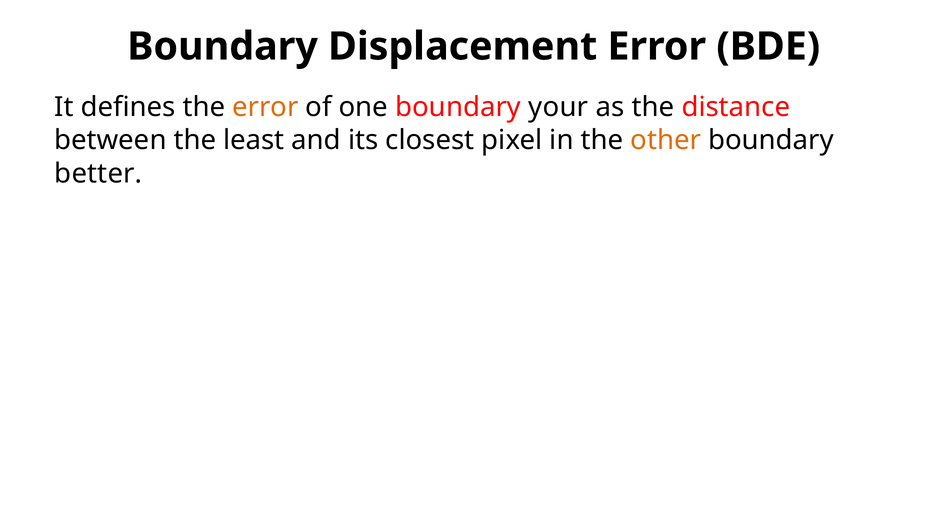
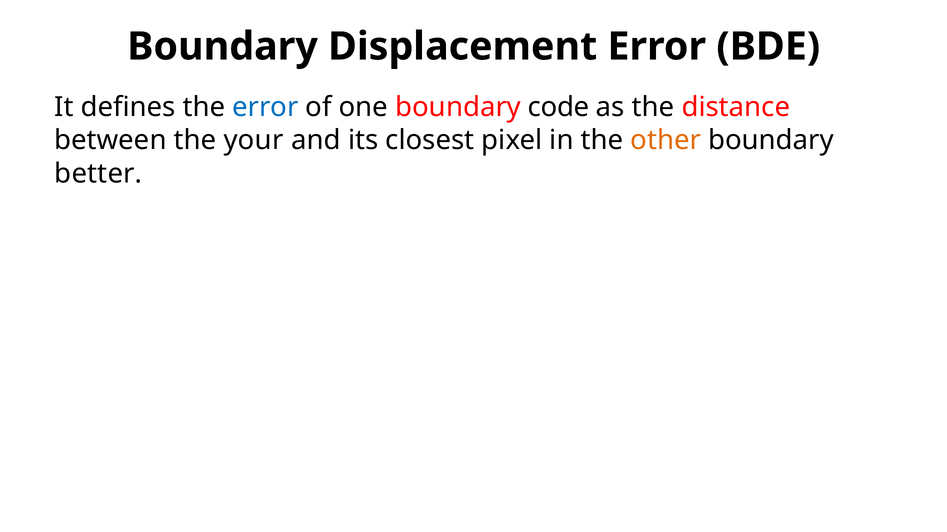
error at (265, 107) colour: orange -> blue
your: your -> code
least: least -> your
